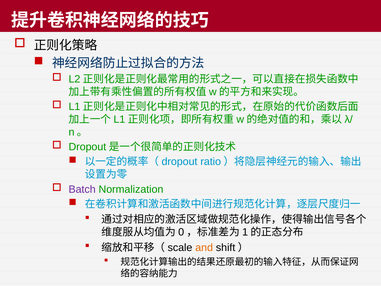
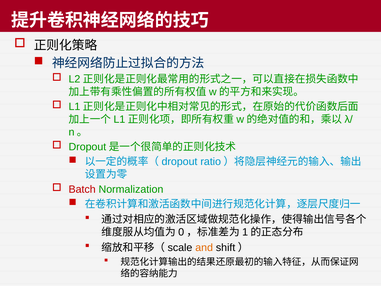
Batch colour: purple -> red
